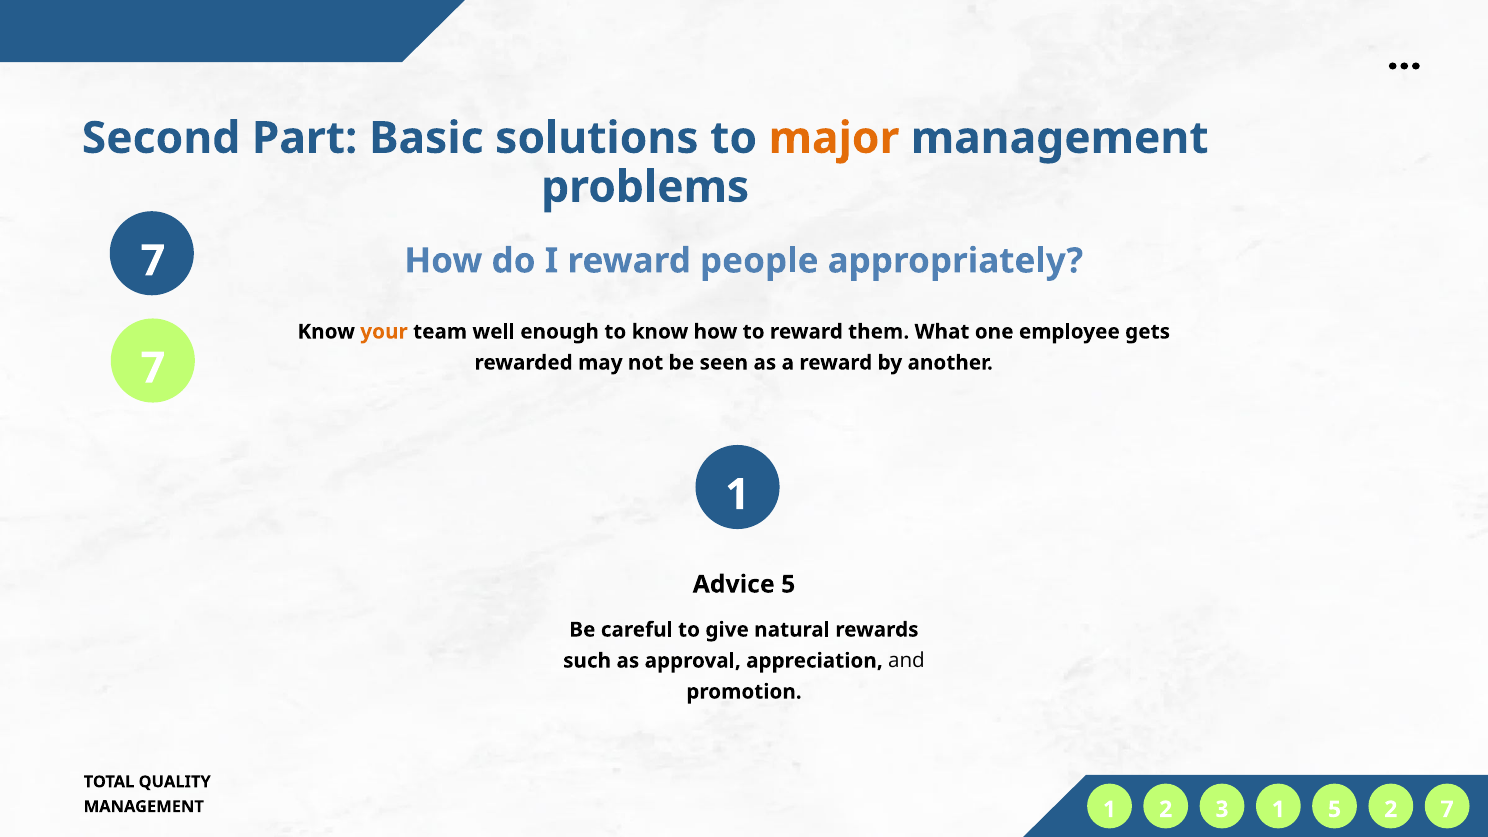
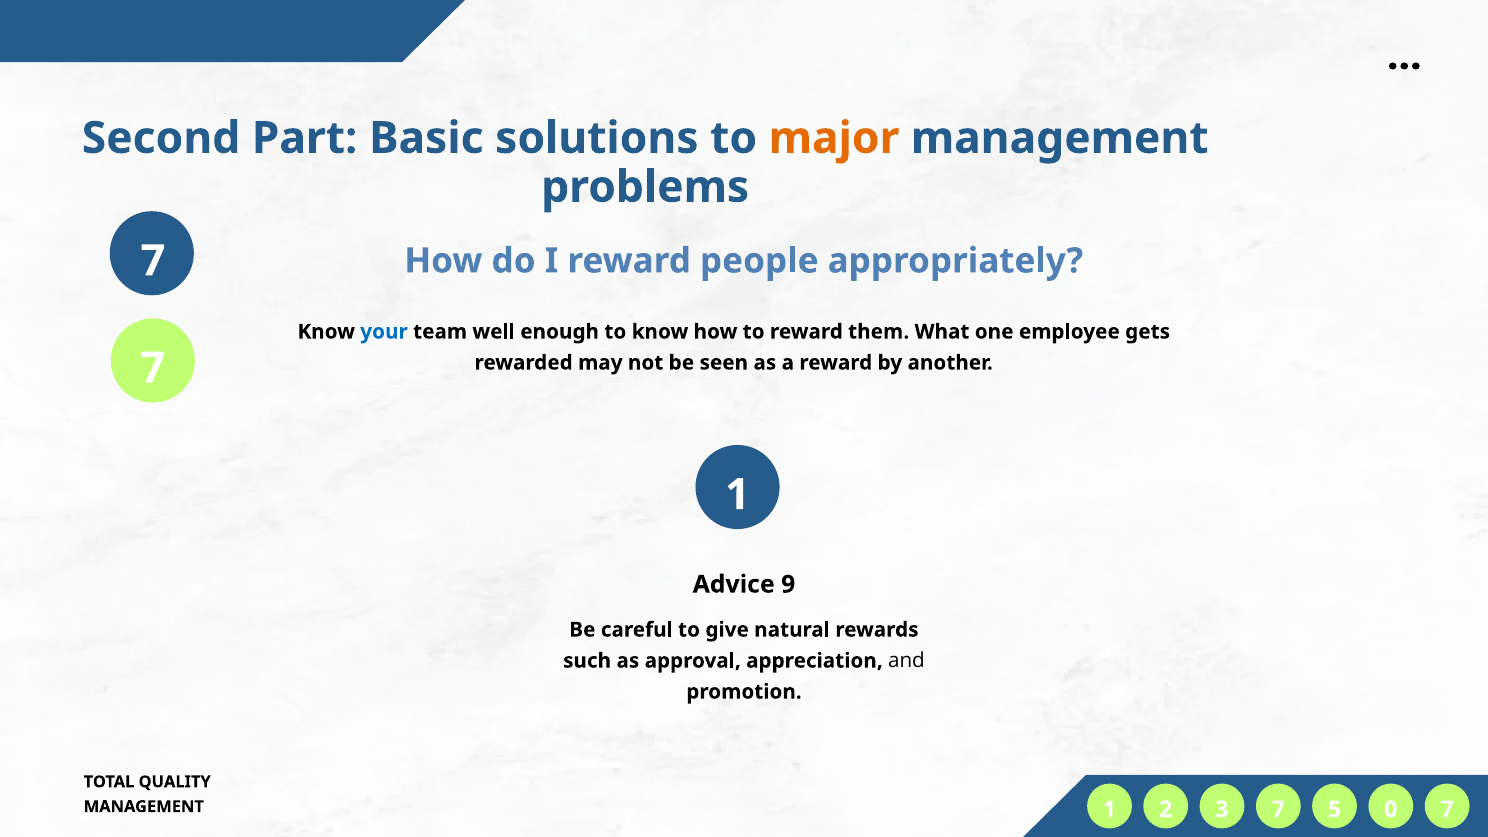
your colour: orange -> blue
Advice 5: 5 -> 9
3 1: 1 -> 7
5 2: 2 -> 0
